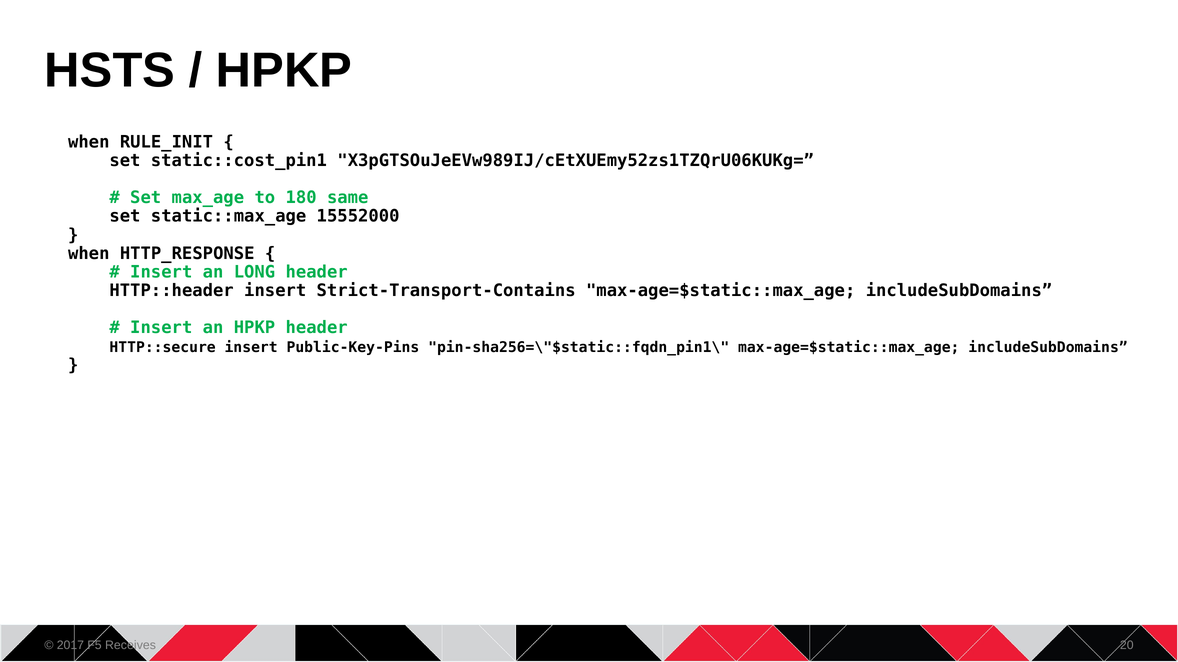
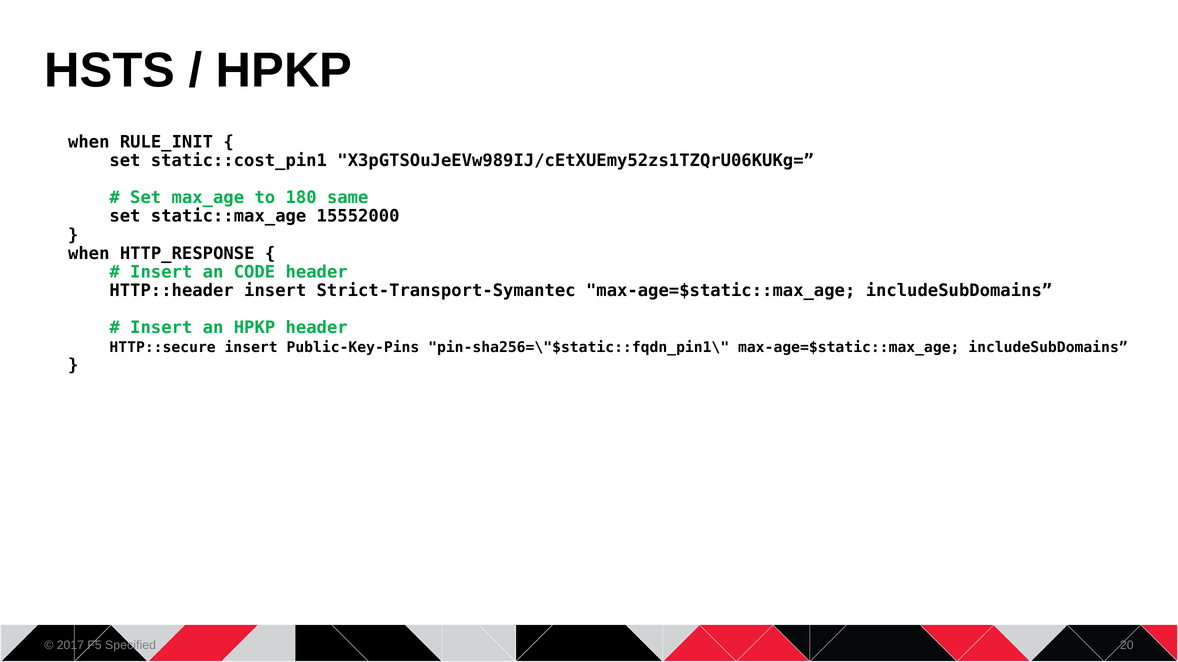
LONG: LONG -> CODE
Strict-Transport-Contains: Strict-Transport-Contains -> Strict-Transport-Symantec
Receives: Receives -> Specified
